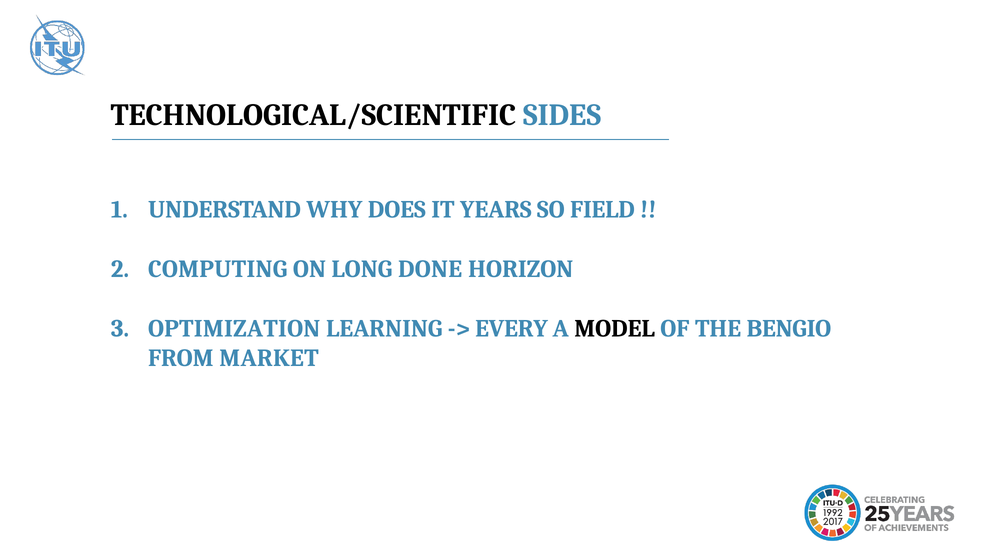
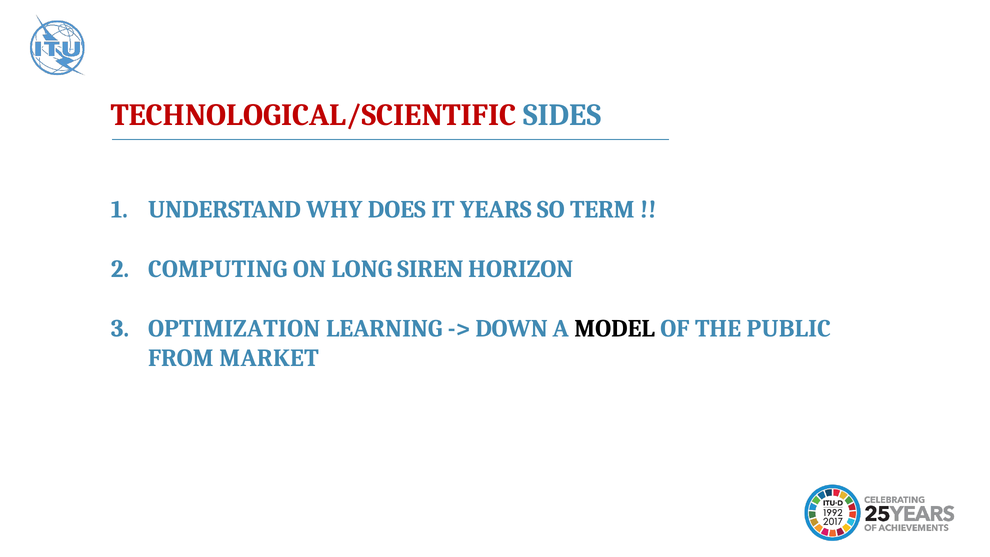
TECHNOLOGICAL/SCIENTIFIC colour: black -> red
FIELD: FIELD -> TERM
DONE: DONE -> SIREN
EVERY: EVERY -> DOWN
BENGIO: BENGIO -> PUBLIC
